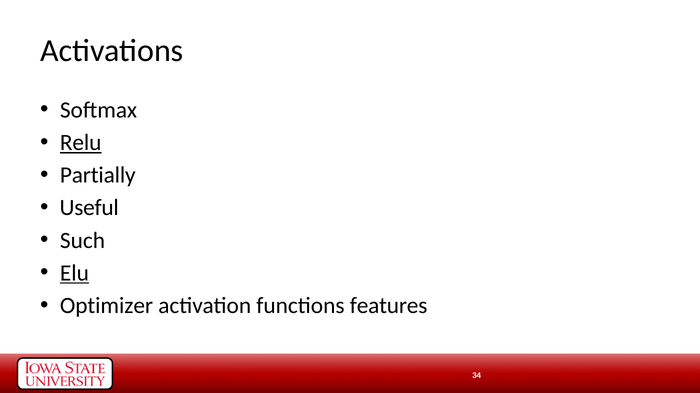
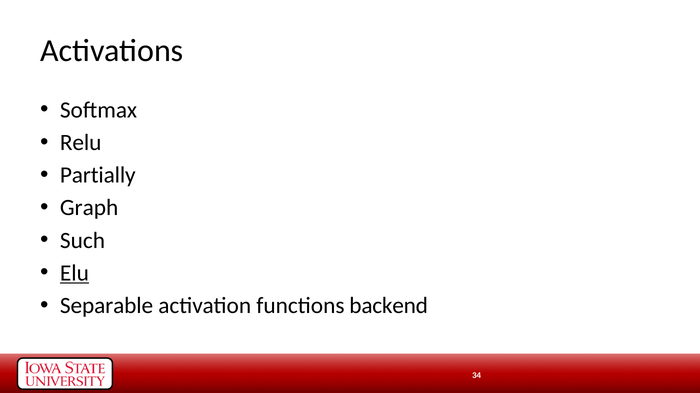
Relu underline: present -> none
Useful: Useful -> Graph
Optimizer: Optimizer -> Separable
features: features -> backend
